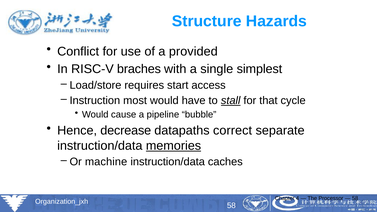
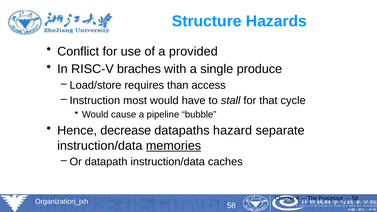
simplest: simplest -> produce
start: start -> than
stall underline: present -> none
correct: correct -> hazard
machine: machine -> datapath
